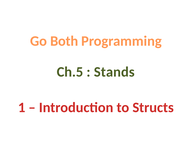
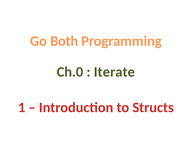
Ch.5: Ch.5 -> Ch.0
Stands: Stands -> Iterate
